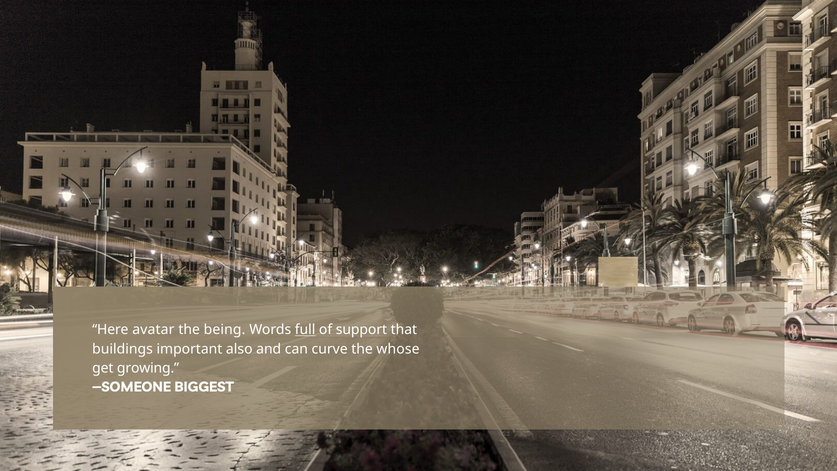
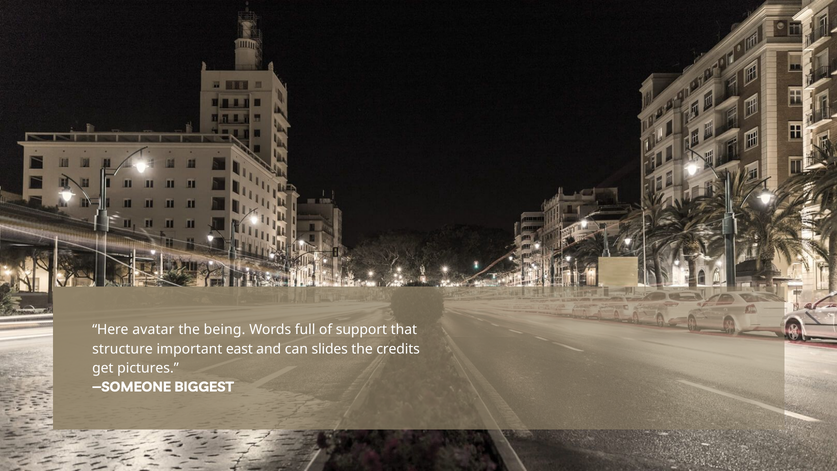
full underline: present -> none
buildings: buildings -> structure
also: also -> east
curve: curve -> slides
whose: whose -> credits
growing: growing -> pictures
